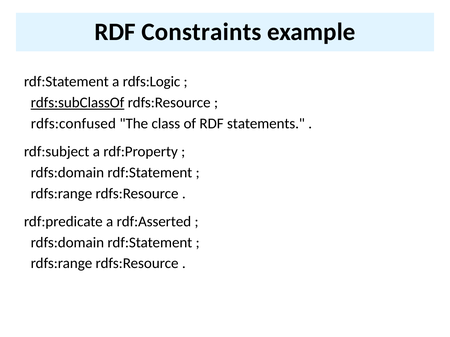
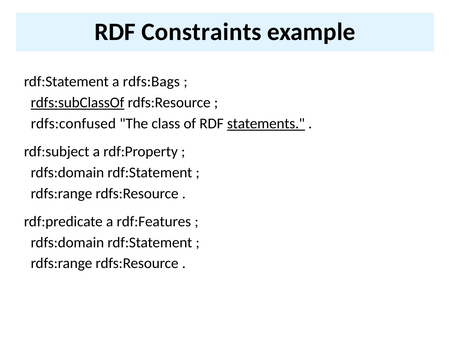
rdfs:Logic: rdfs:Logic -> rdfs:Bags
statements underline: none -> present
rdf:Asserted: rdf:Asserted -> rdf:Features
